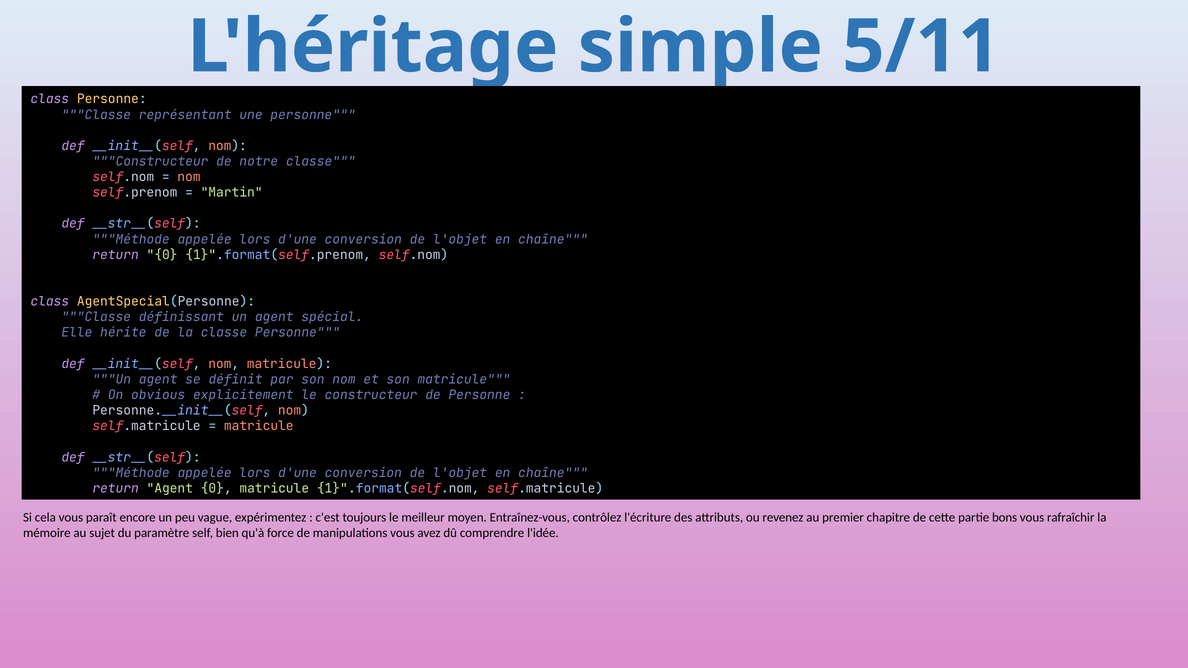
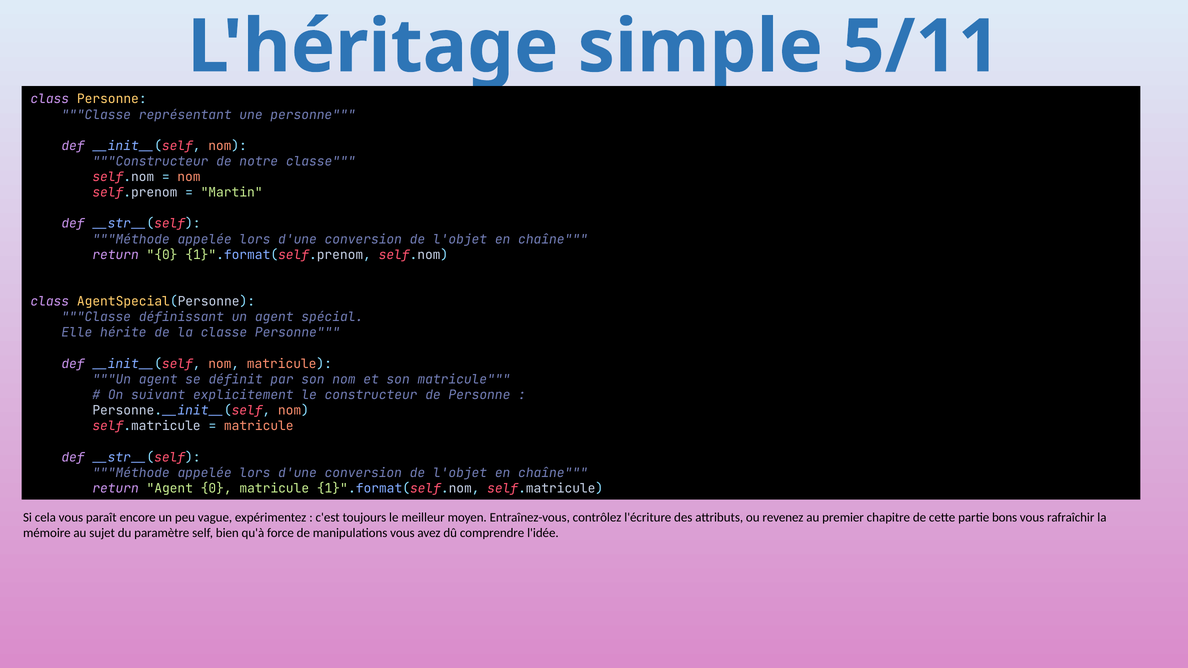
obvious: obvious -> suivant
